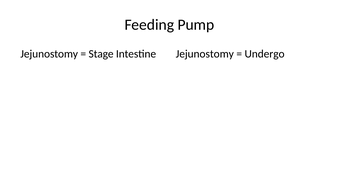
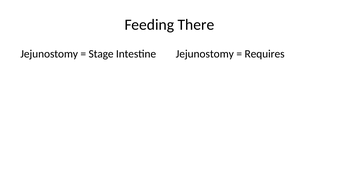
Pump: Pump -> There
Undergo: Undergo -> Requires
